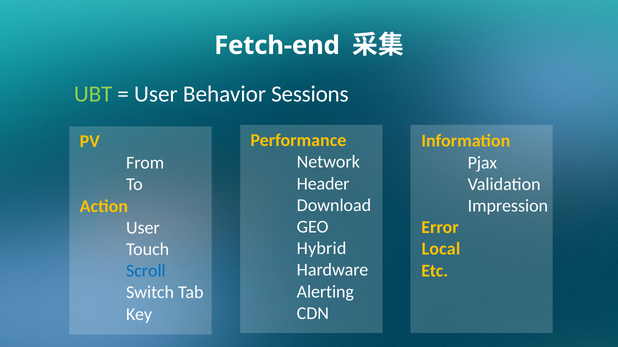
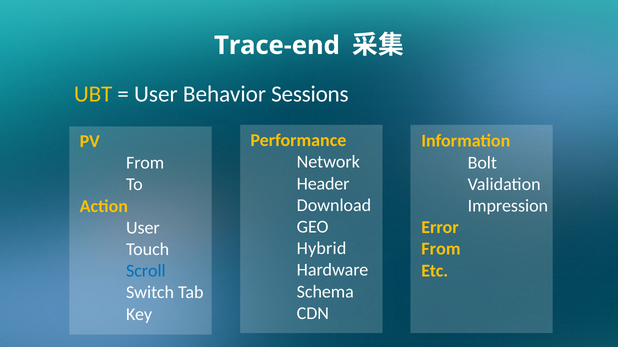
Fetch-end: Fetch-end -> Trace-end
UBT colour: light green -> yellow
Pjax: Pjax -> Bolt
Local at (441, 249): Local -> From
Alerting: Alerting -> Schema
